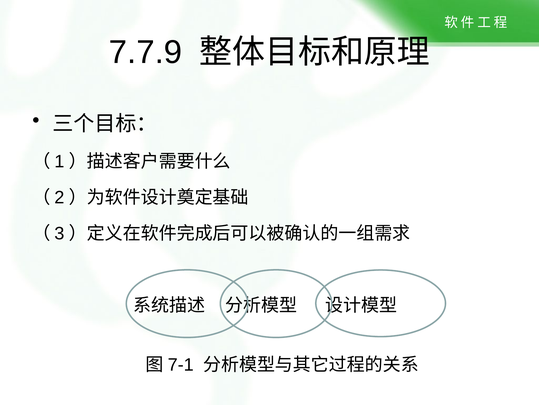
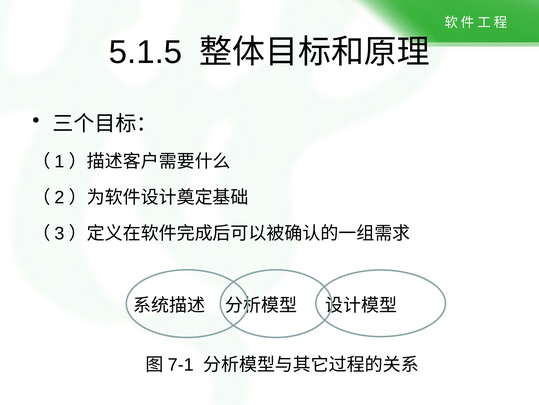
7.7.9: 7.7.9 -> 5.1.5
